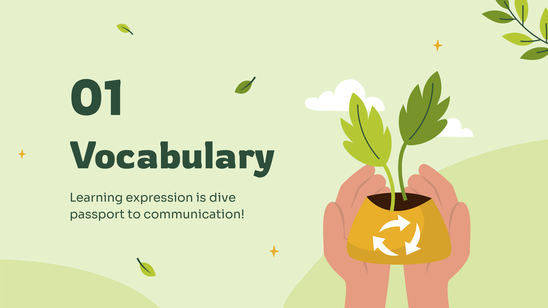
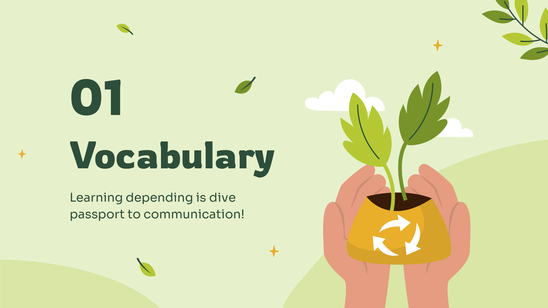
expression: expression -> depending
